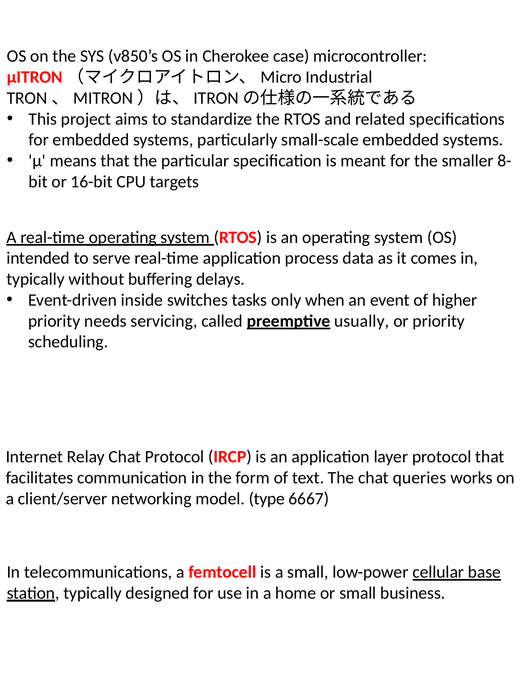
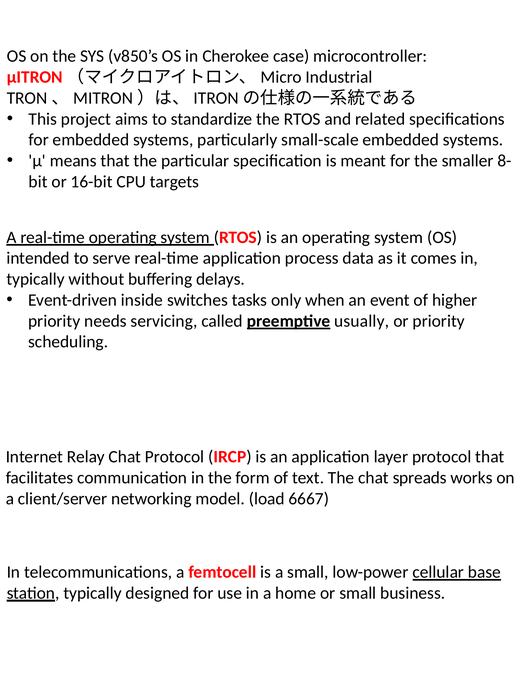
queries: queries -> spreads
type: type -> load
